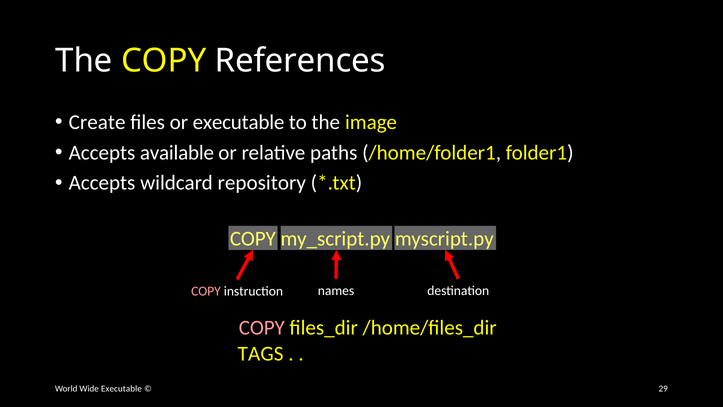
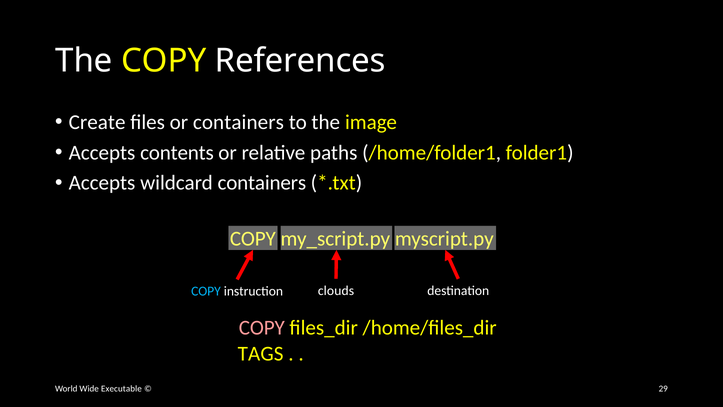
or executable: executable -> containers
available: available -> contents
wildcard repository: repository -> containers
names: names -> clouds
COPY at (206, 291) colour: pink -> light blue
